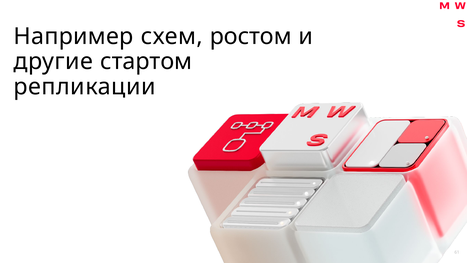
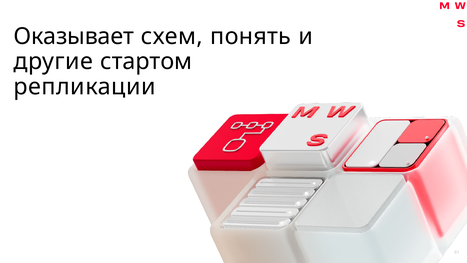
Например: Например -> Оказывает
ростом: ростом -> понять
